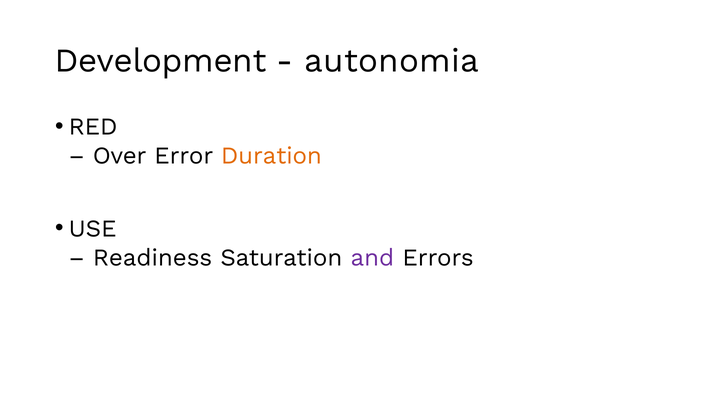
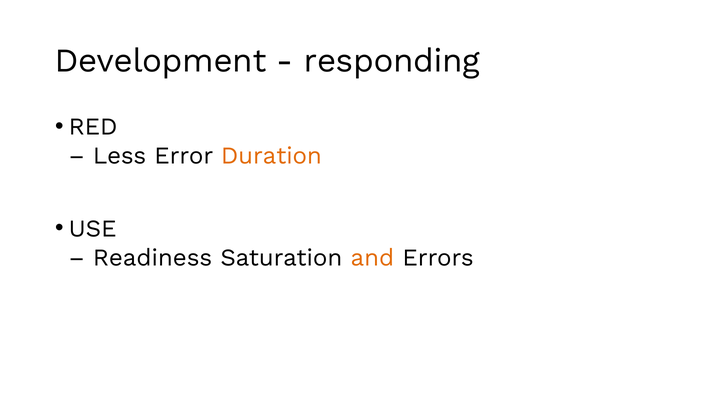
autonomia: autonomia -> responding
Over: Over -> Less
and colour: purple -> orange
